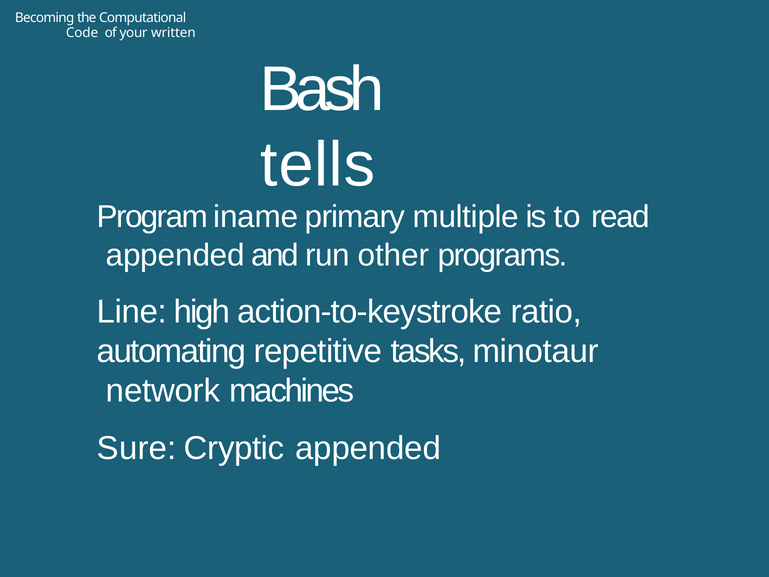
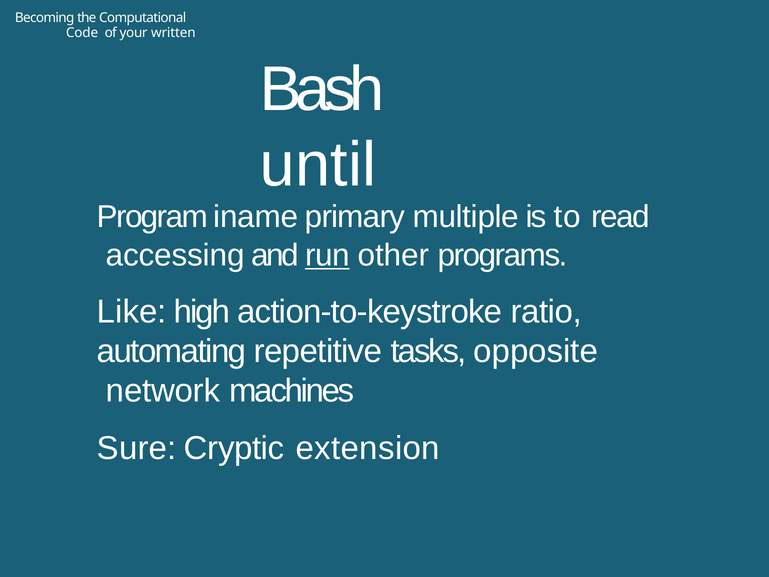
tells: tells -> until
appended at (175, 255): appended -> accessing
run underline: none -> present
Line: Line -> Like
minotaur: minotaur -> opposite
Cryptic appended: appended -> extension
